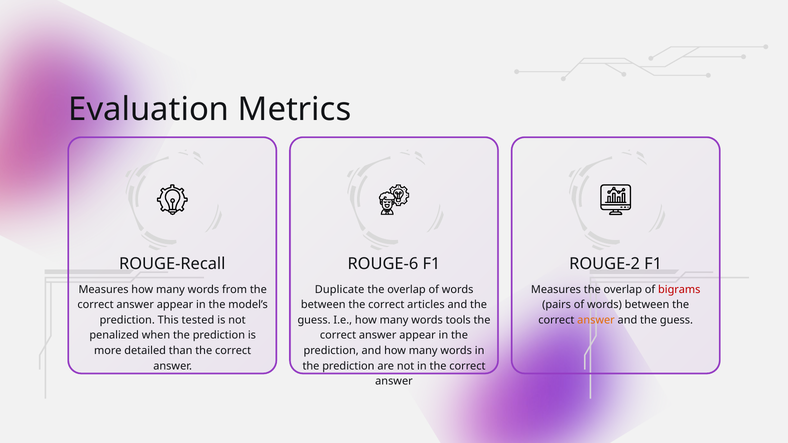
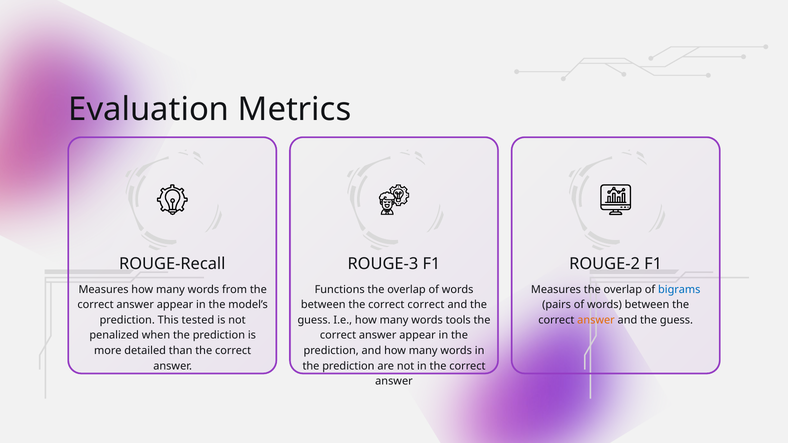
ROUGE-6: ROUGE-6 -> ROUGE-3
Duplicate: Duplicate -> Functions
bigrams colour: red -> blue
correct articles: articles -> correct
